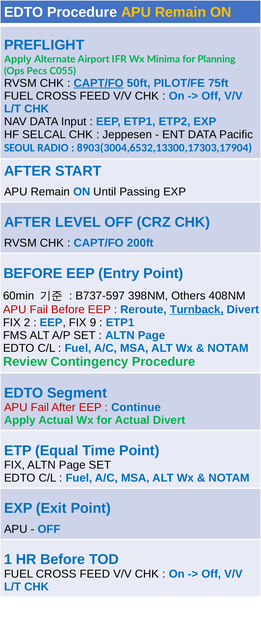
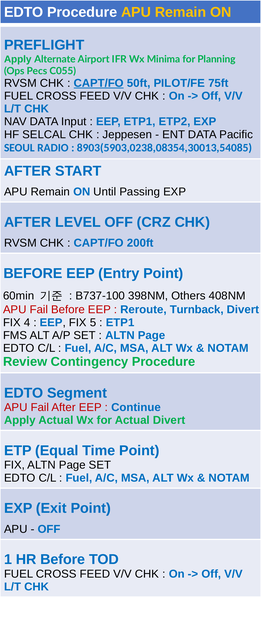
8903(3004,6532,13300,17303,17904: 8903(3004,6532,13300,17303,17904 -> 8903(5903,0238,08354,30013,54085
B737-597: B737-597 -> B737-100
Turnback underline: present -> none
2: 2 -> 4
9: 9 -> 5
